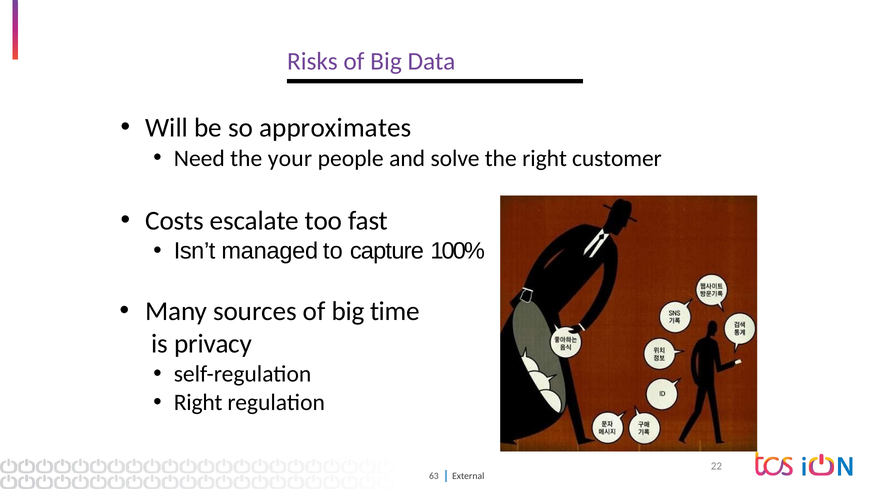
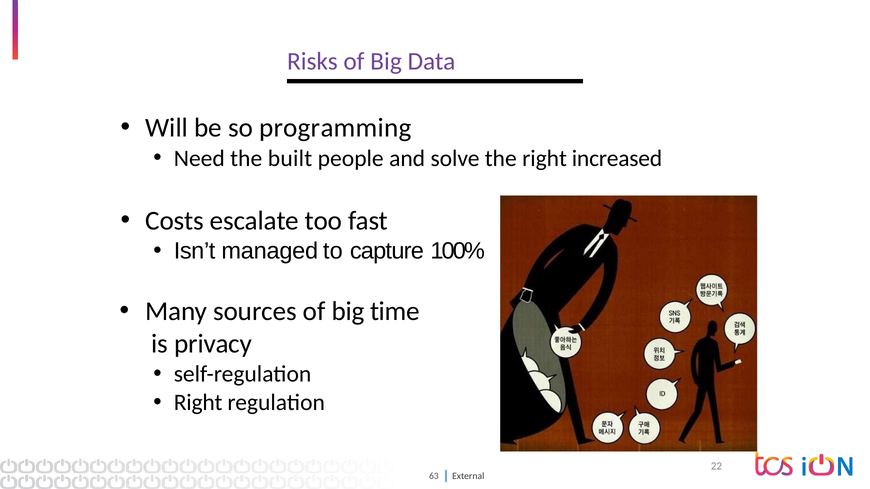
approximates: approximates -> programming
your: your -> built
customer: customer -> increased
